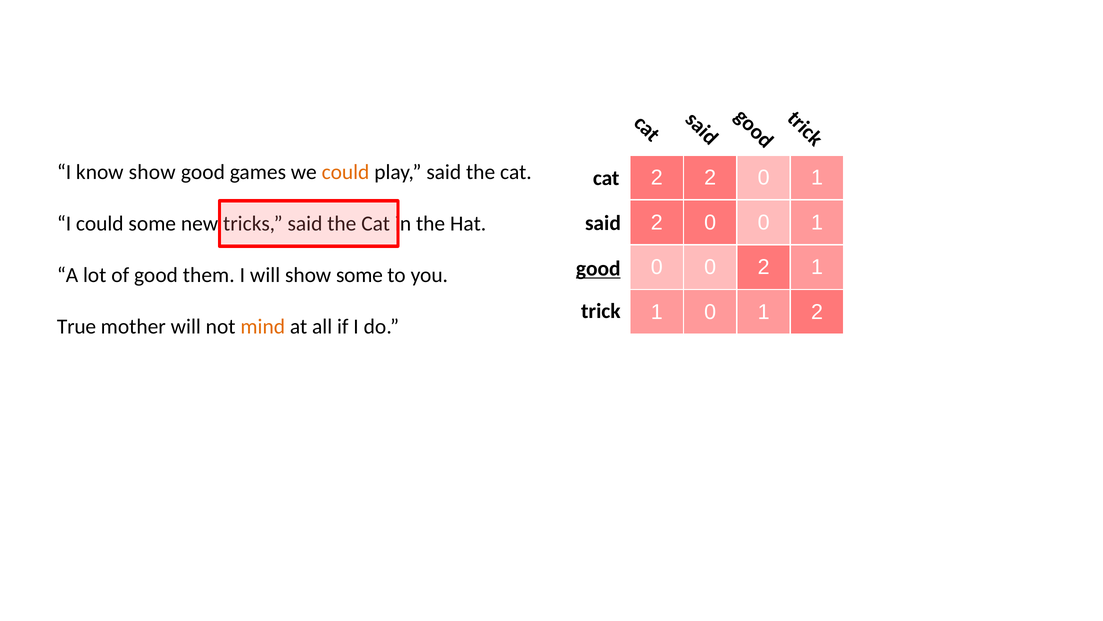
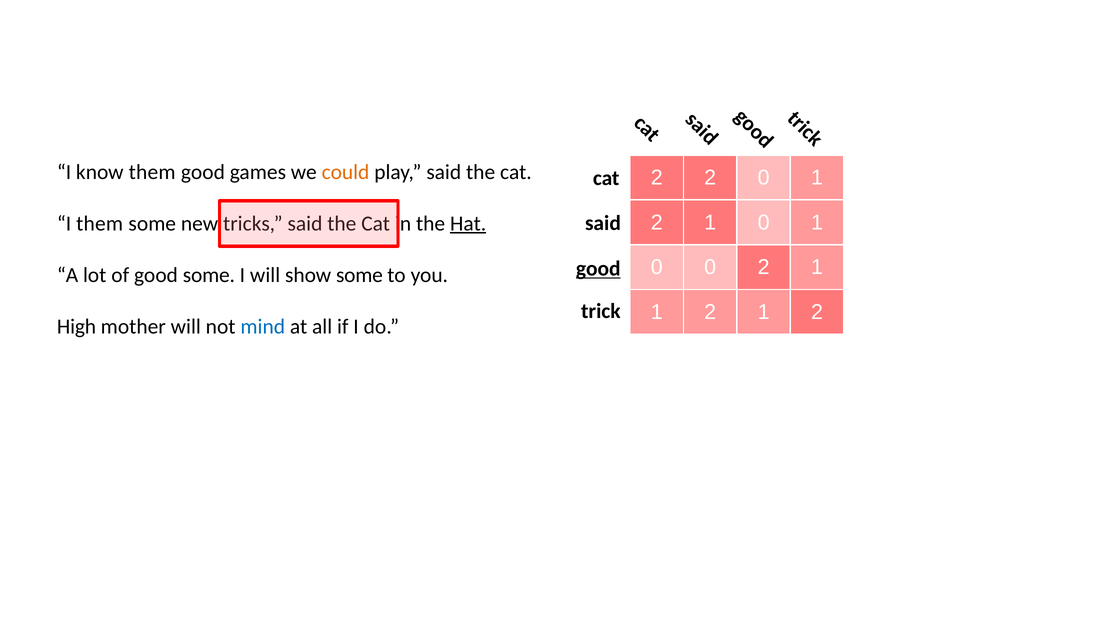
know show: show -> them
0 at (710, 222): 0 -> 1
I could: could -> them
Hat underline: none -> present
good them: them -> some
0 at (710, 312): 0 -> 2
True: True -> High
mind colour: orange -> blue
